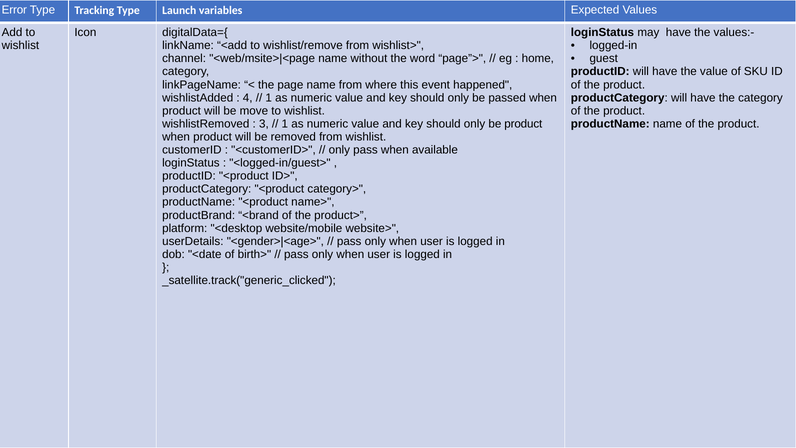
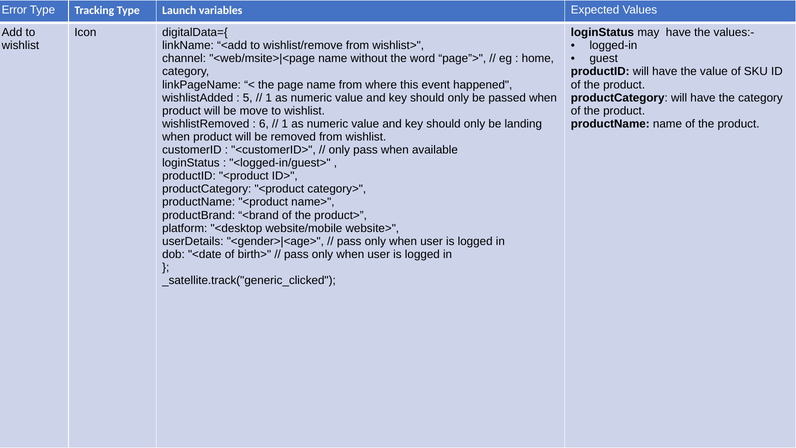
4: 4 -> 5
3: 3 -> 6
be product: product -> landing
